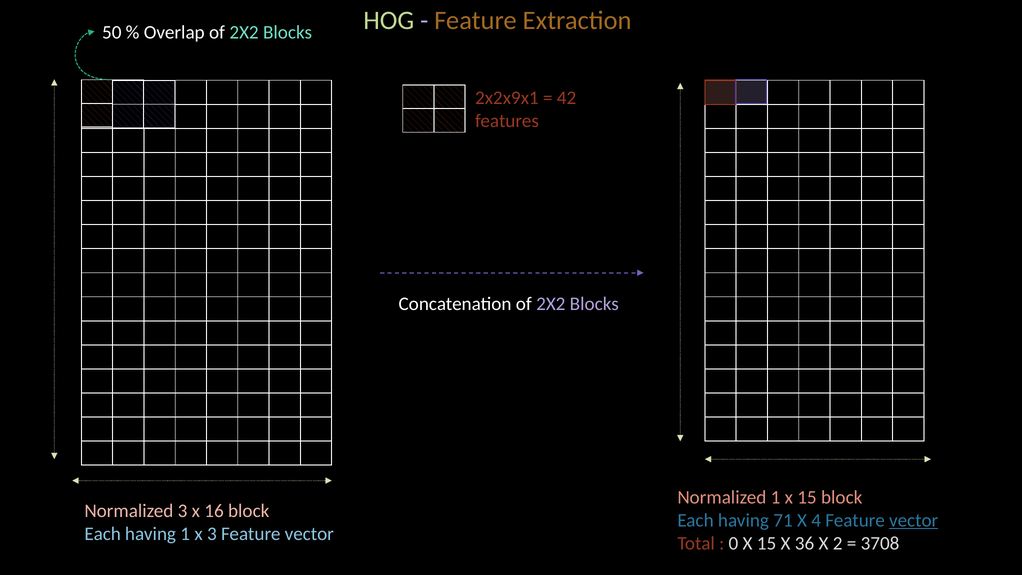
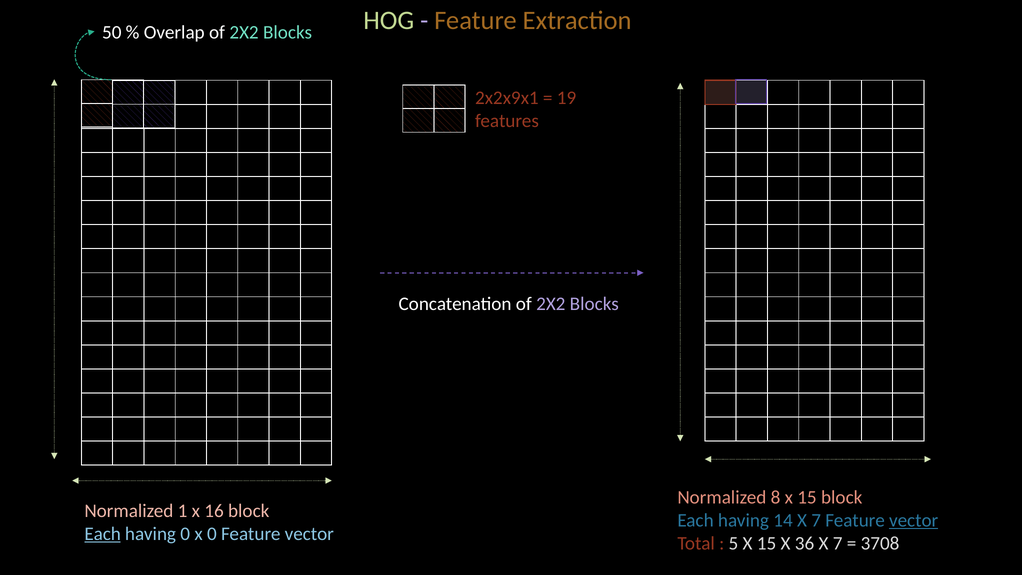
42: 42 -> 19
Normalized 1: 1 -> 8
Normalized 3: 3 -> 1
71: 71 -> 14
4 at (816, 520): 4 -> 7
Each at (103, 534) underline: none -> present
having 1: 1 -> 0
x 3: 3 -> 0
0: 0 -> 5
36 X 2: 2 -> 7
